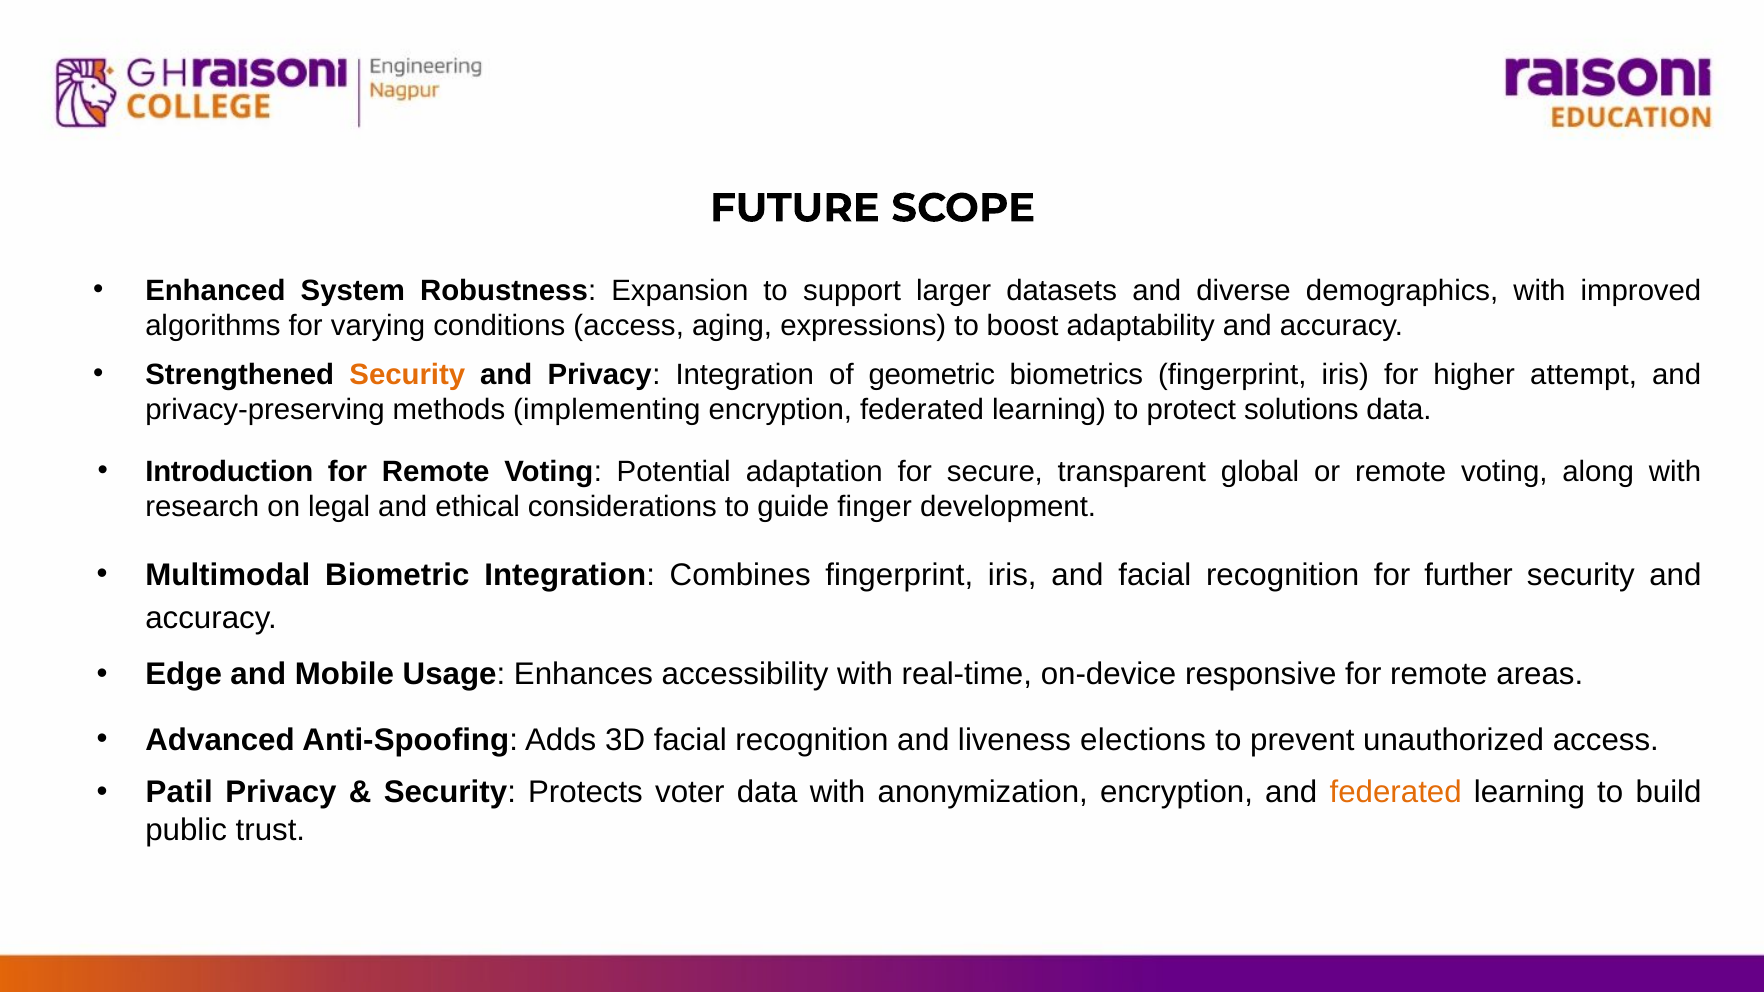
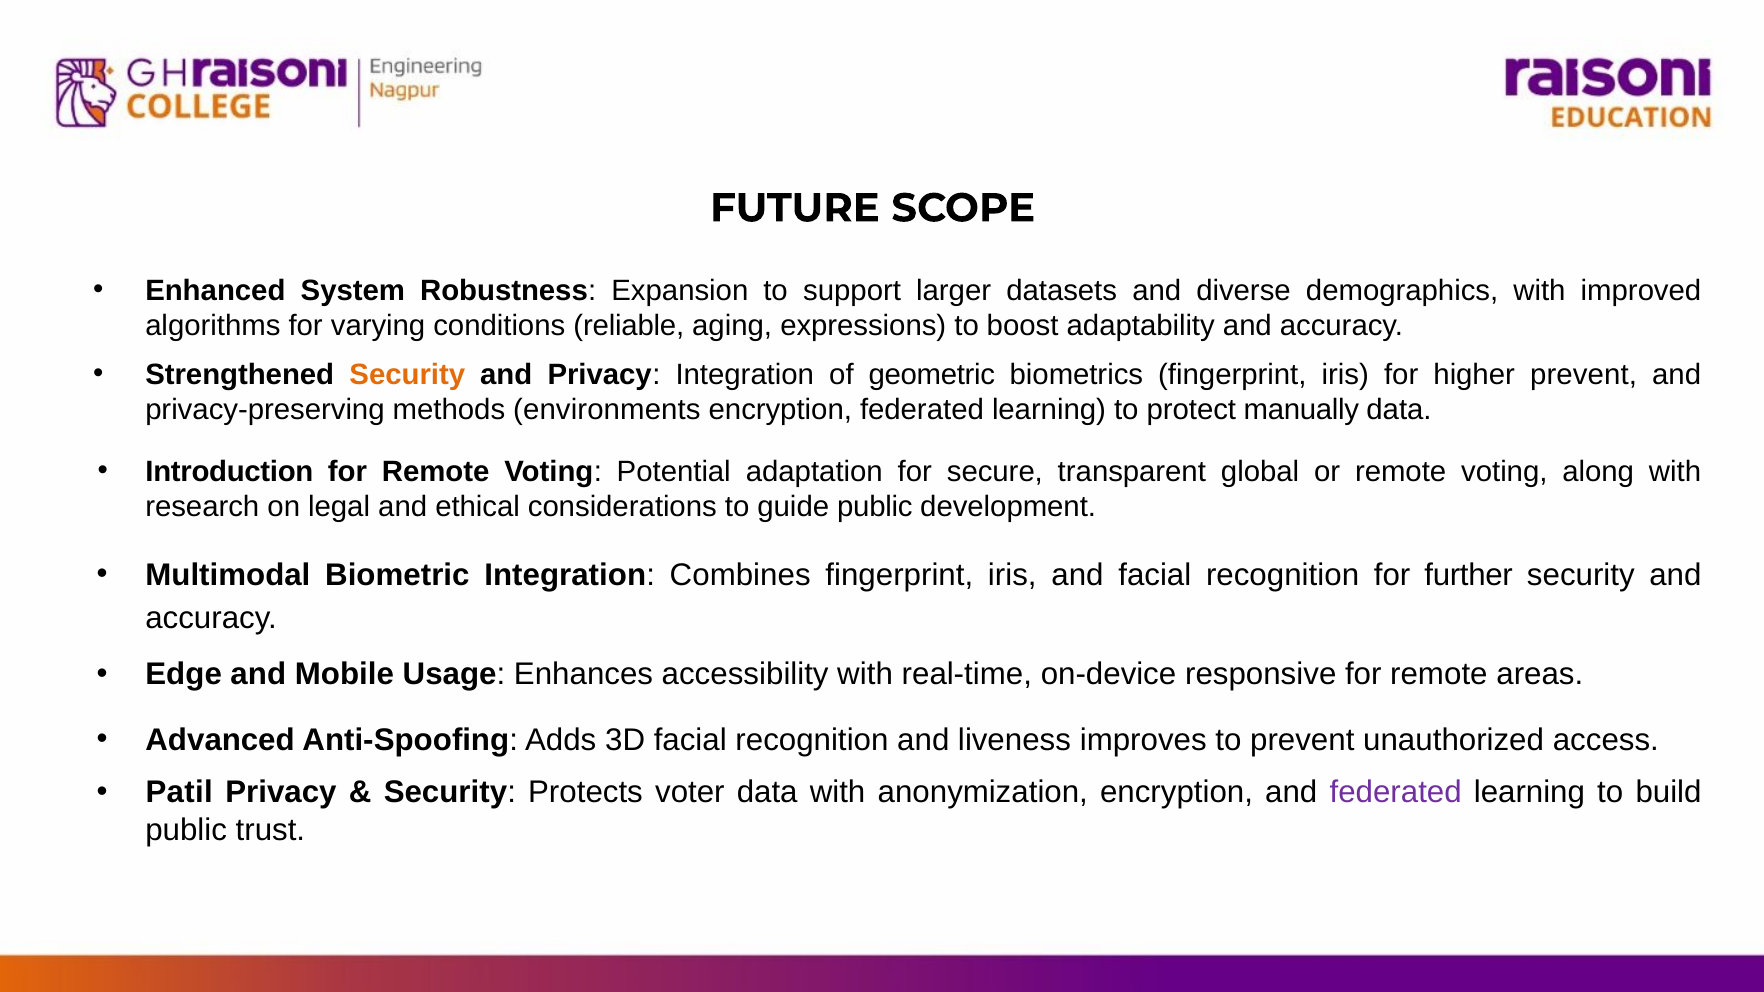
conditions access: access -> reliable
higher attempt: attempt -> prevent
implementing: implementing -> environments
solutions: solutions -> manually
guide finger: finger -> public
elections: elections -> improves
federated at (1396, 793) colour: orange -> purple
